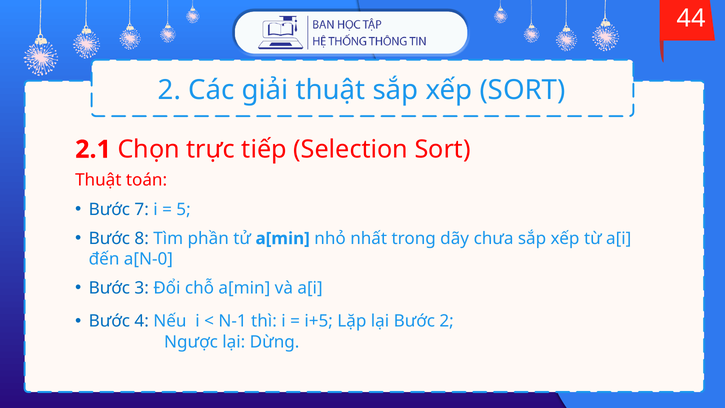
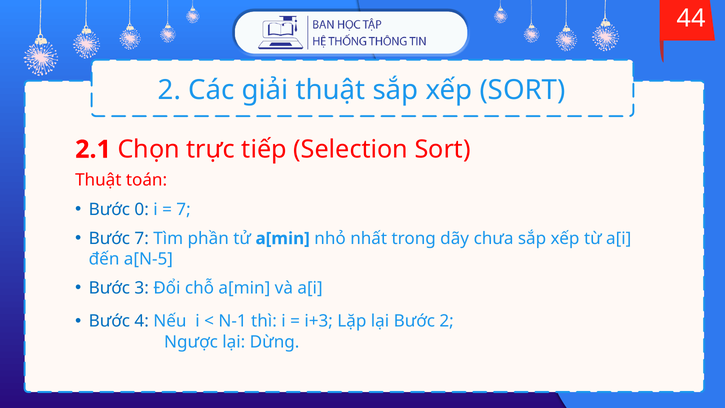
7: 7 -> 0
5 at (184, 209): 5 -> 7
Bước 8: 8 -> 7
a[N-0: a[N-0 -> a[N-5
i+5: i+5 -> i+3
